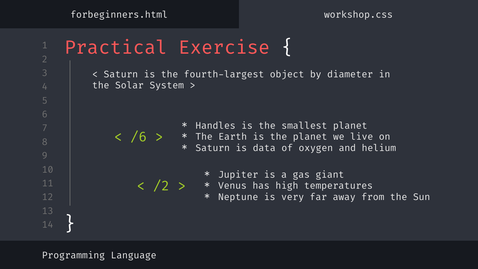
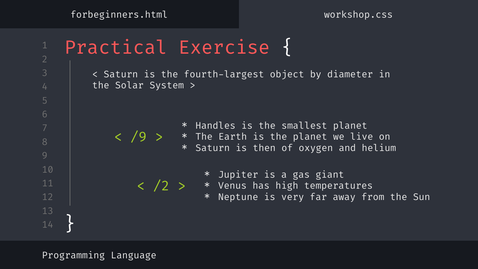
/6: /6 -> /9
data: data -> then
